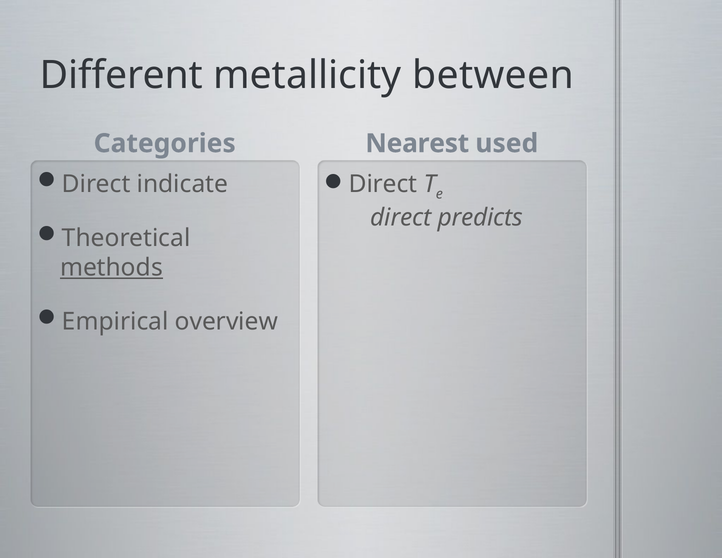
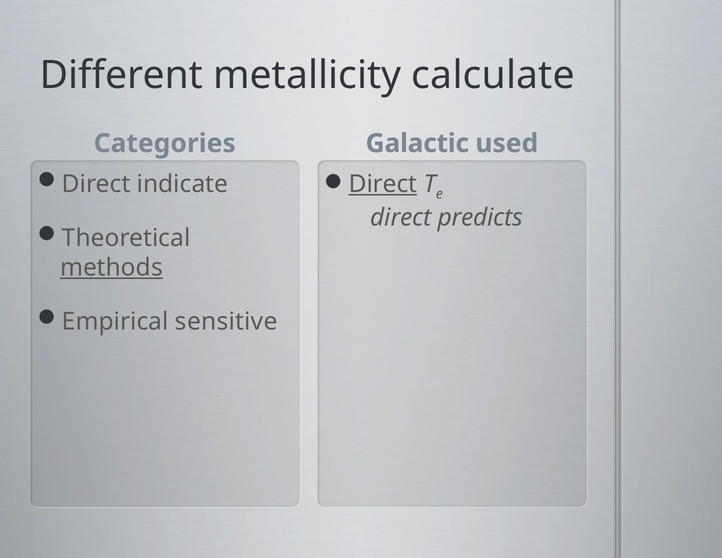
between: between -> calculate
Nearest: Nearest -> Galactic
Direct at (383, 184) underline: none -> present
overview: overview -> sensitive
